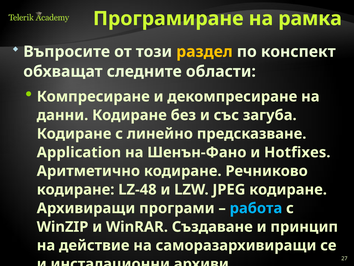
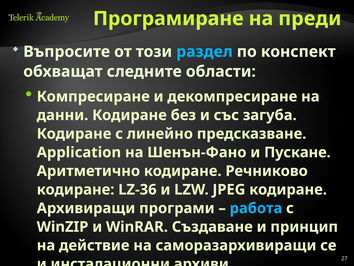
рамка: рамка -> преди
раздел colour: yellow -> light blue
Hotfixes: Hotfixes -> Пускане
LZ-48: LZ-48 -> LZ-36
